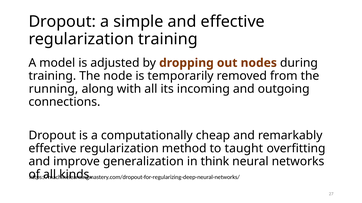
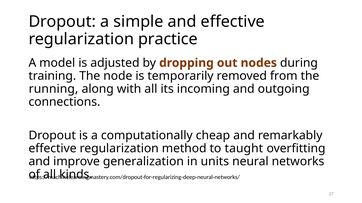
regularization training: training -> practice
think: think -> units
